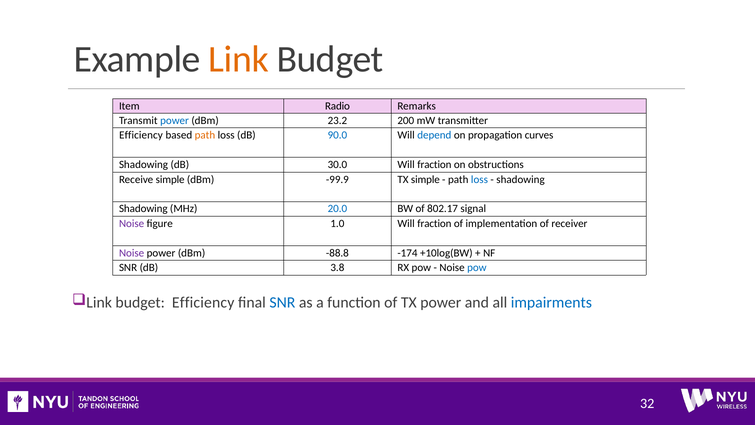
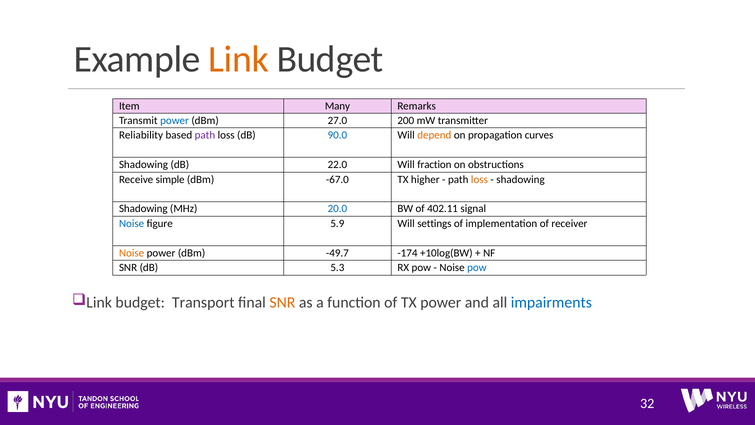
Radio: Radio -> Many
23.2: 23.2 -> 27.0
Efficiency at (141, 135): Efficiency -> Reliability
path at (205, 135) colour: orange -> purple
depend colour: blue -> orange
30.0: 30.0 -> 22.0
-99.9: -99.9 -> -67.0
TX simple: simple -> higher
loss at (479, 179) colour: blue -> orange
802.17: 802.17 -> 402.11
Noise at (132, 223) colour: purple -> blue
1.0: 1.0 -> 5.9
fraction at (434, 223): fraction -> settings
Noise at (132, 253) colour: purple -> orange
-88.8: -88.8 -> -49.7
3.8: 3.8 -> 5.3
budget Efficiency: Efficiency -> Transport
SNR at (282, 302) colour: blue -> orange
